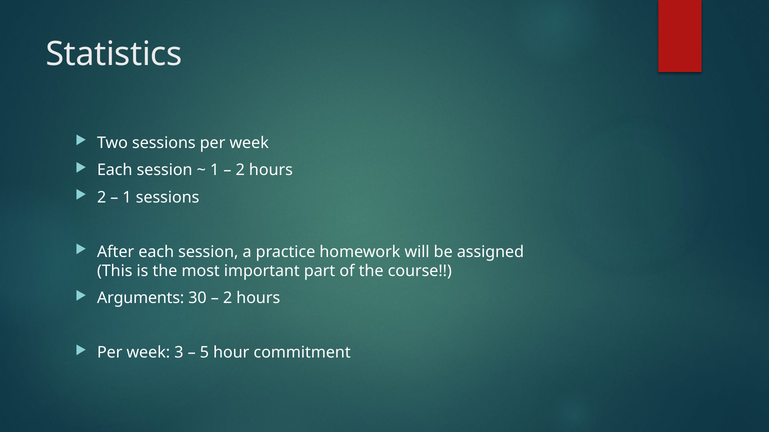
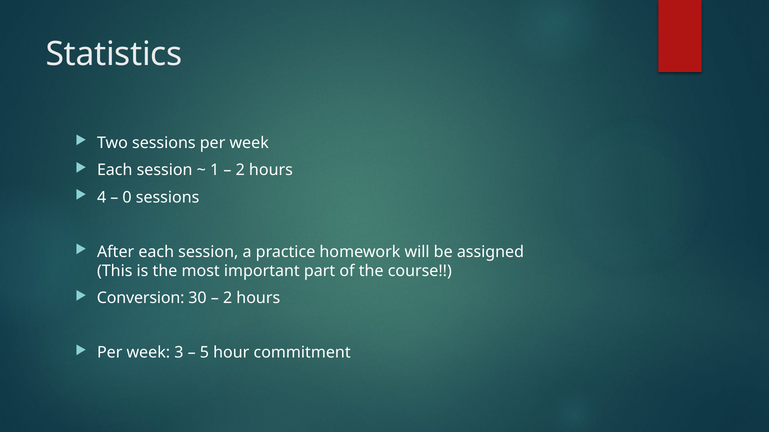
2 at (102, 198): 2 -> 4
1 at (127, 198): 1 -> 0
Arguments: Arguments -> Conversion
